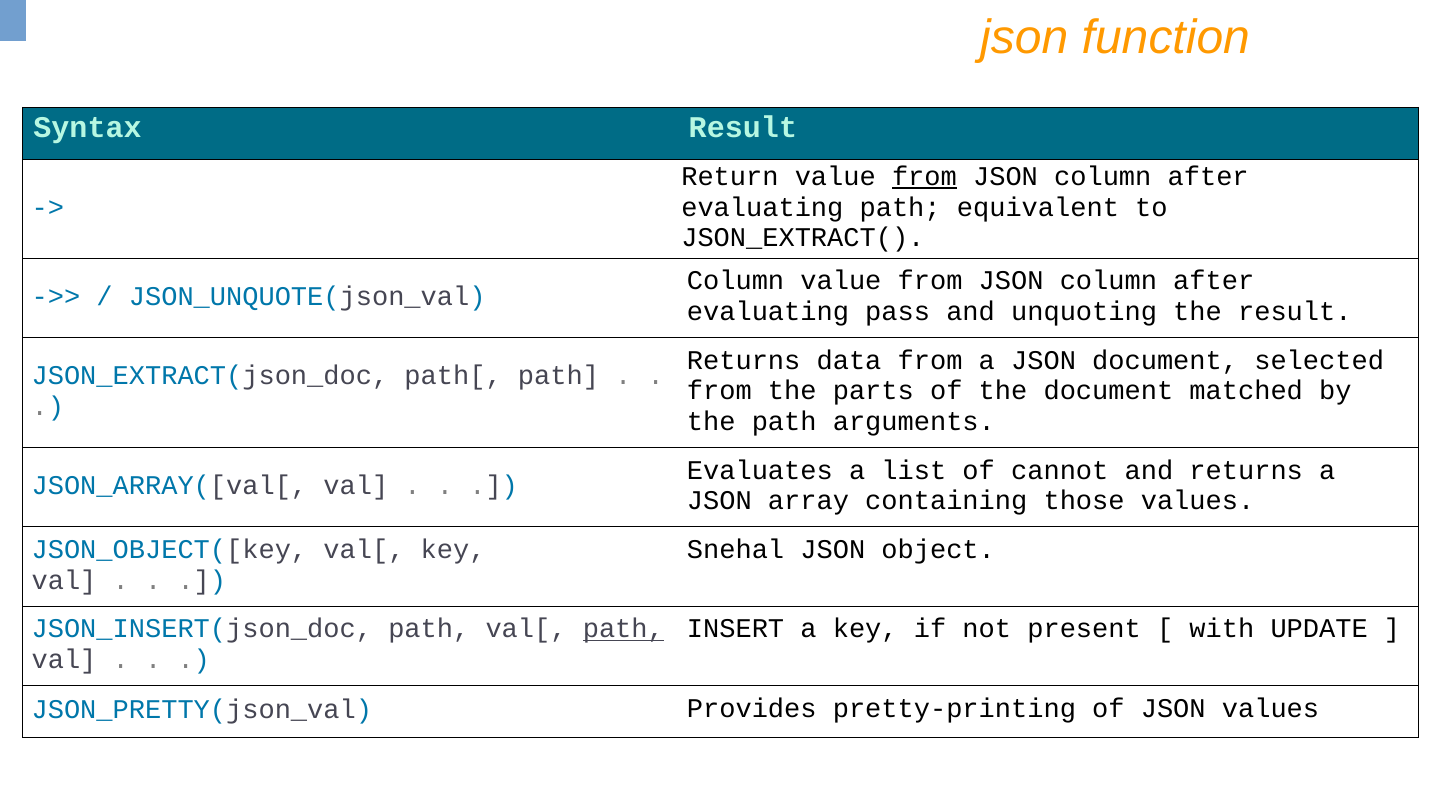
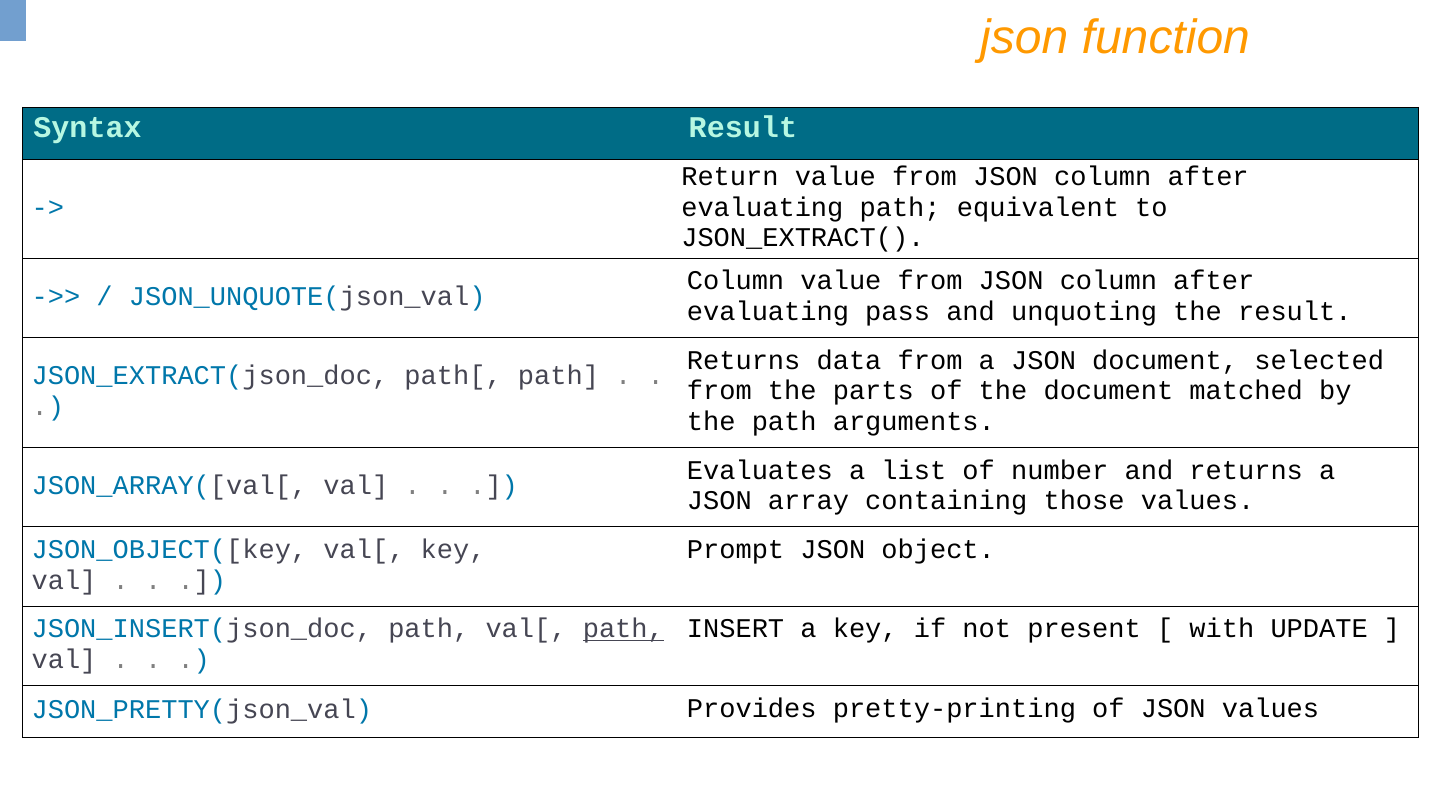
from at (924, 176) underline: present -> none
cannot: cannot -> number
Snehal: Snehal -> Prompt
